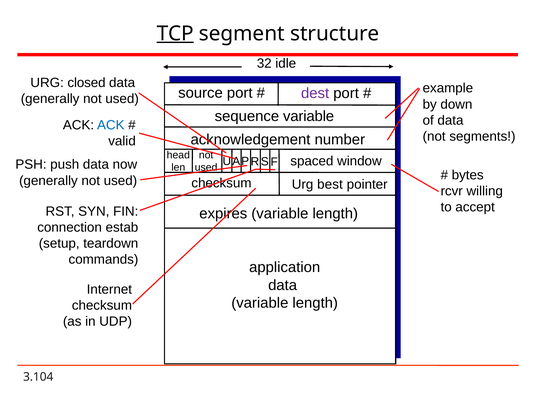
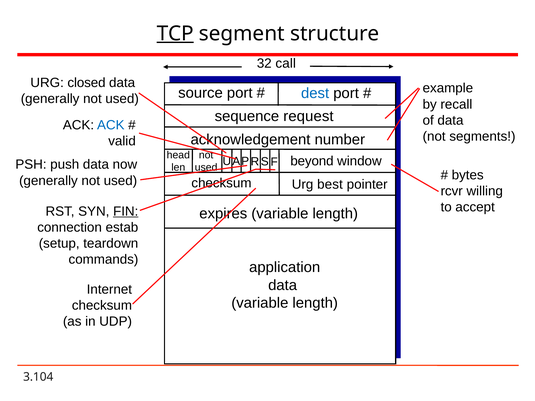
idle: idle -> call
dest colour: purple -> blue
down: down -> recall
sequence variable: variable -> request
spaced: spaced -> beyond
FIN underline: none -> present
